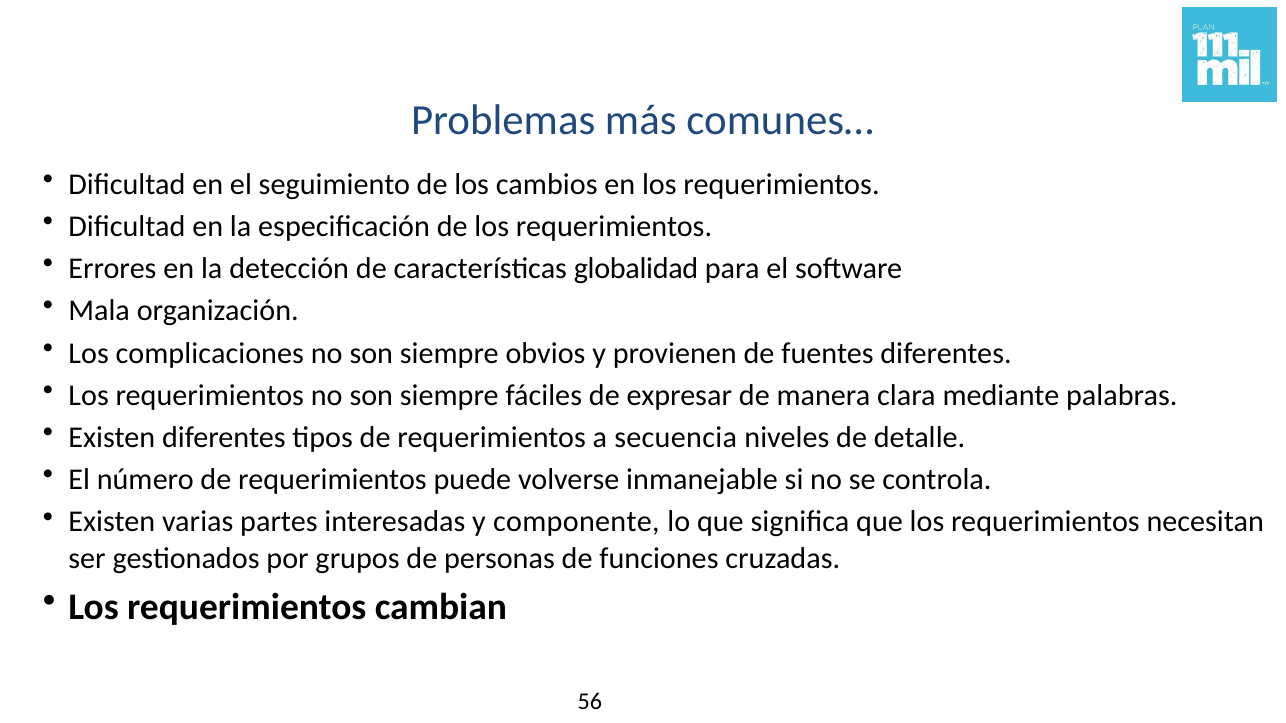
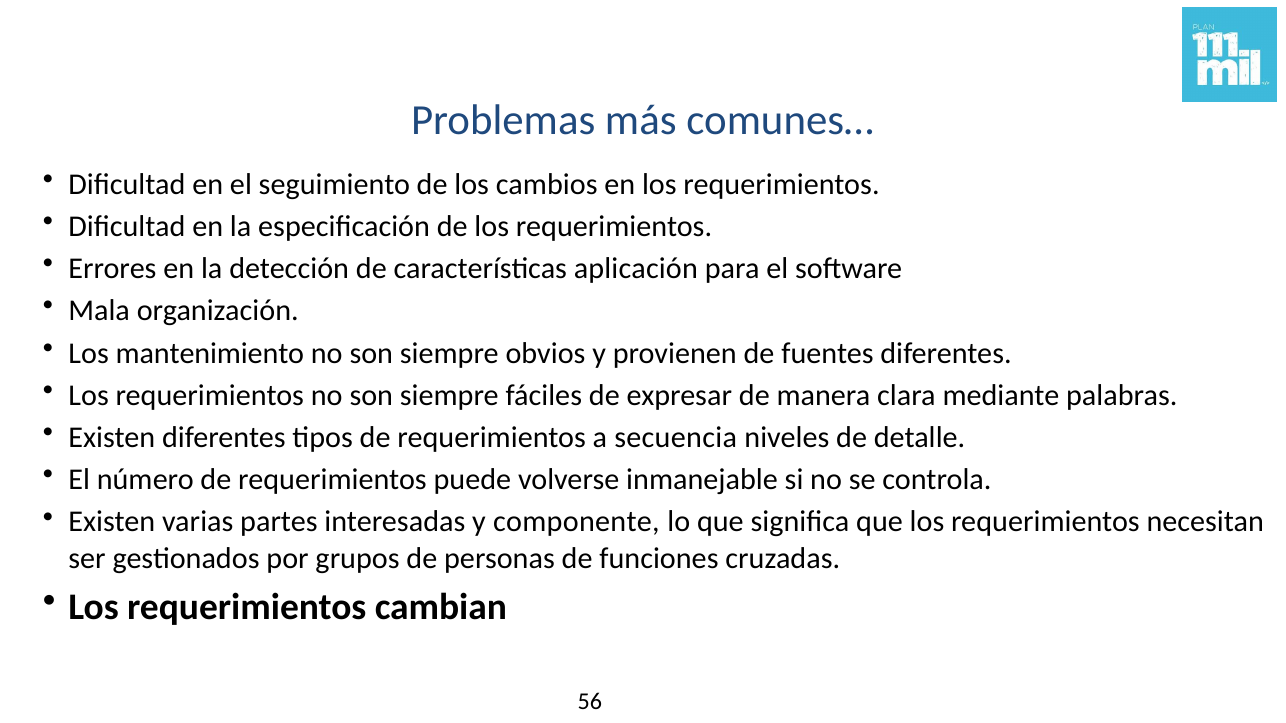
globalidad: globalidad -> aplicación
complicaciones: complicaciones -> mantenimiento
